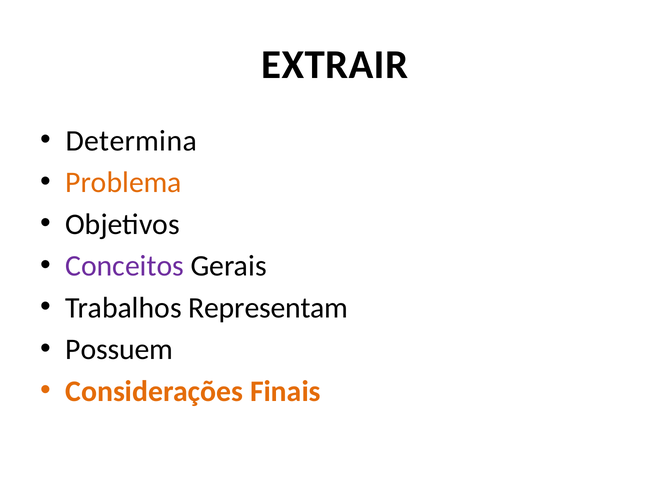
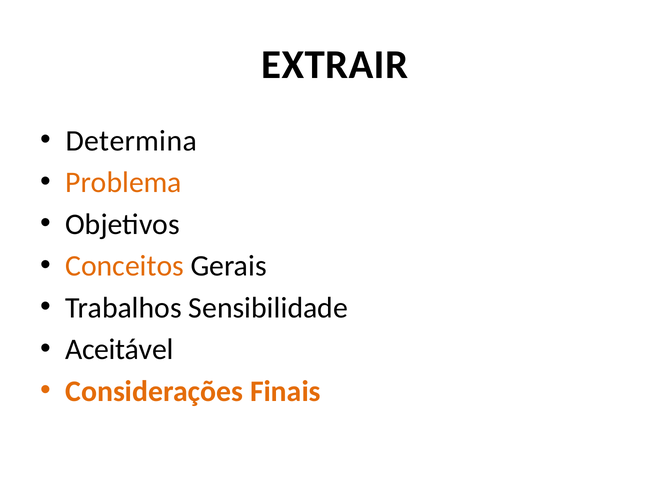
Conceitos colour: purple -> orange
Representam: Representam -> Sensibilidade
Possuem: Possuem -> Aceitável
